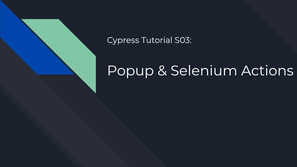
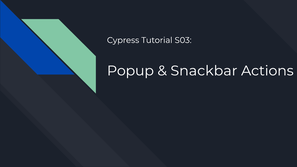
Selenium: Selenium -> Snackbar
